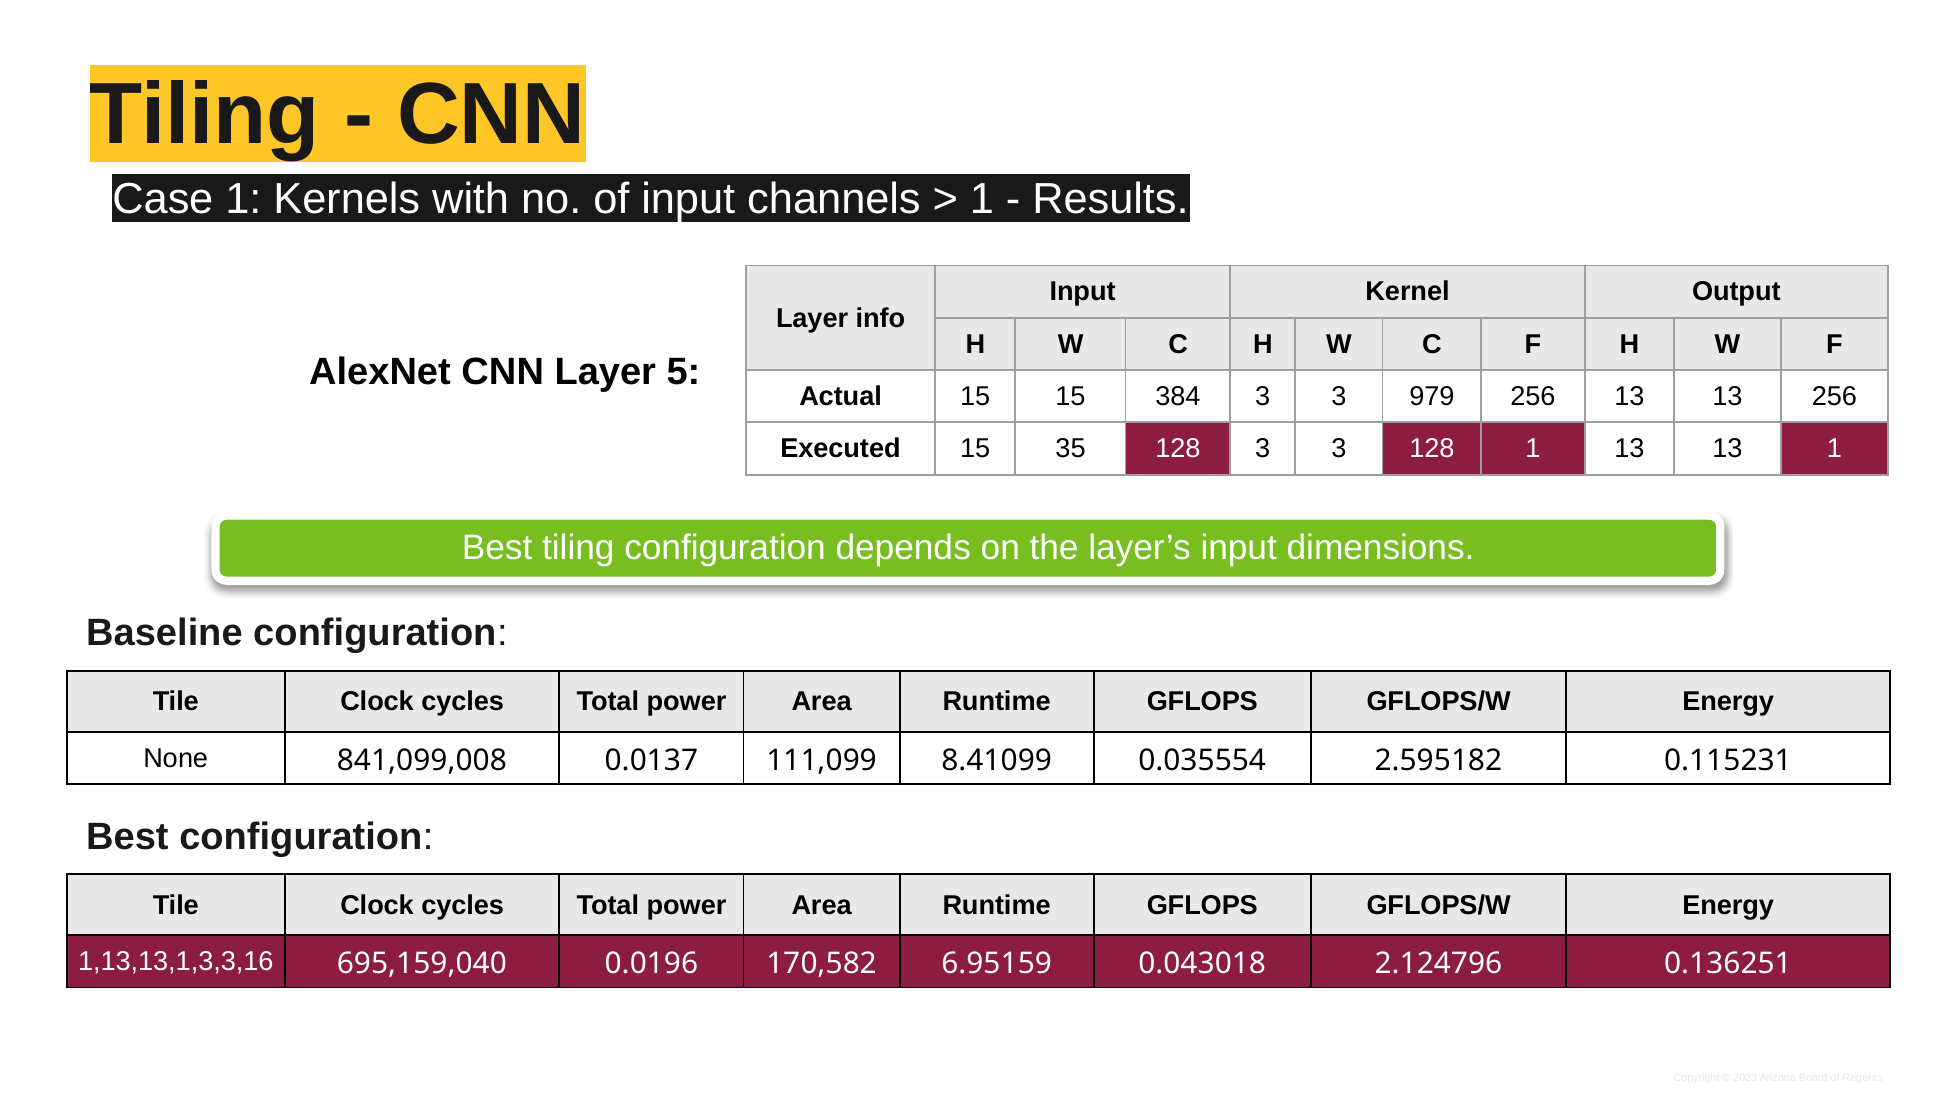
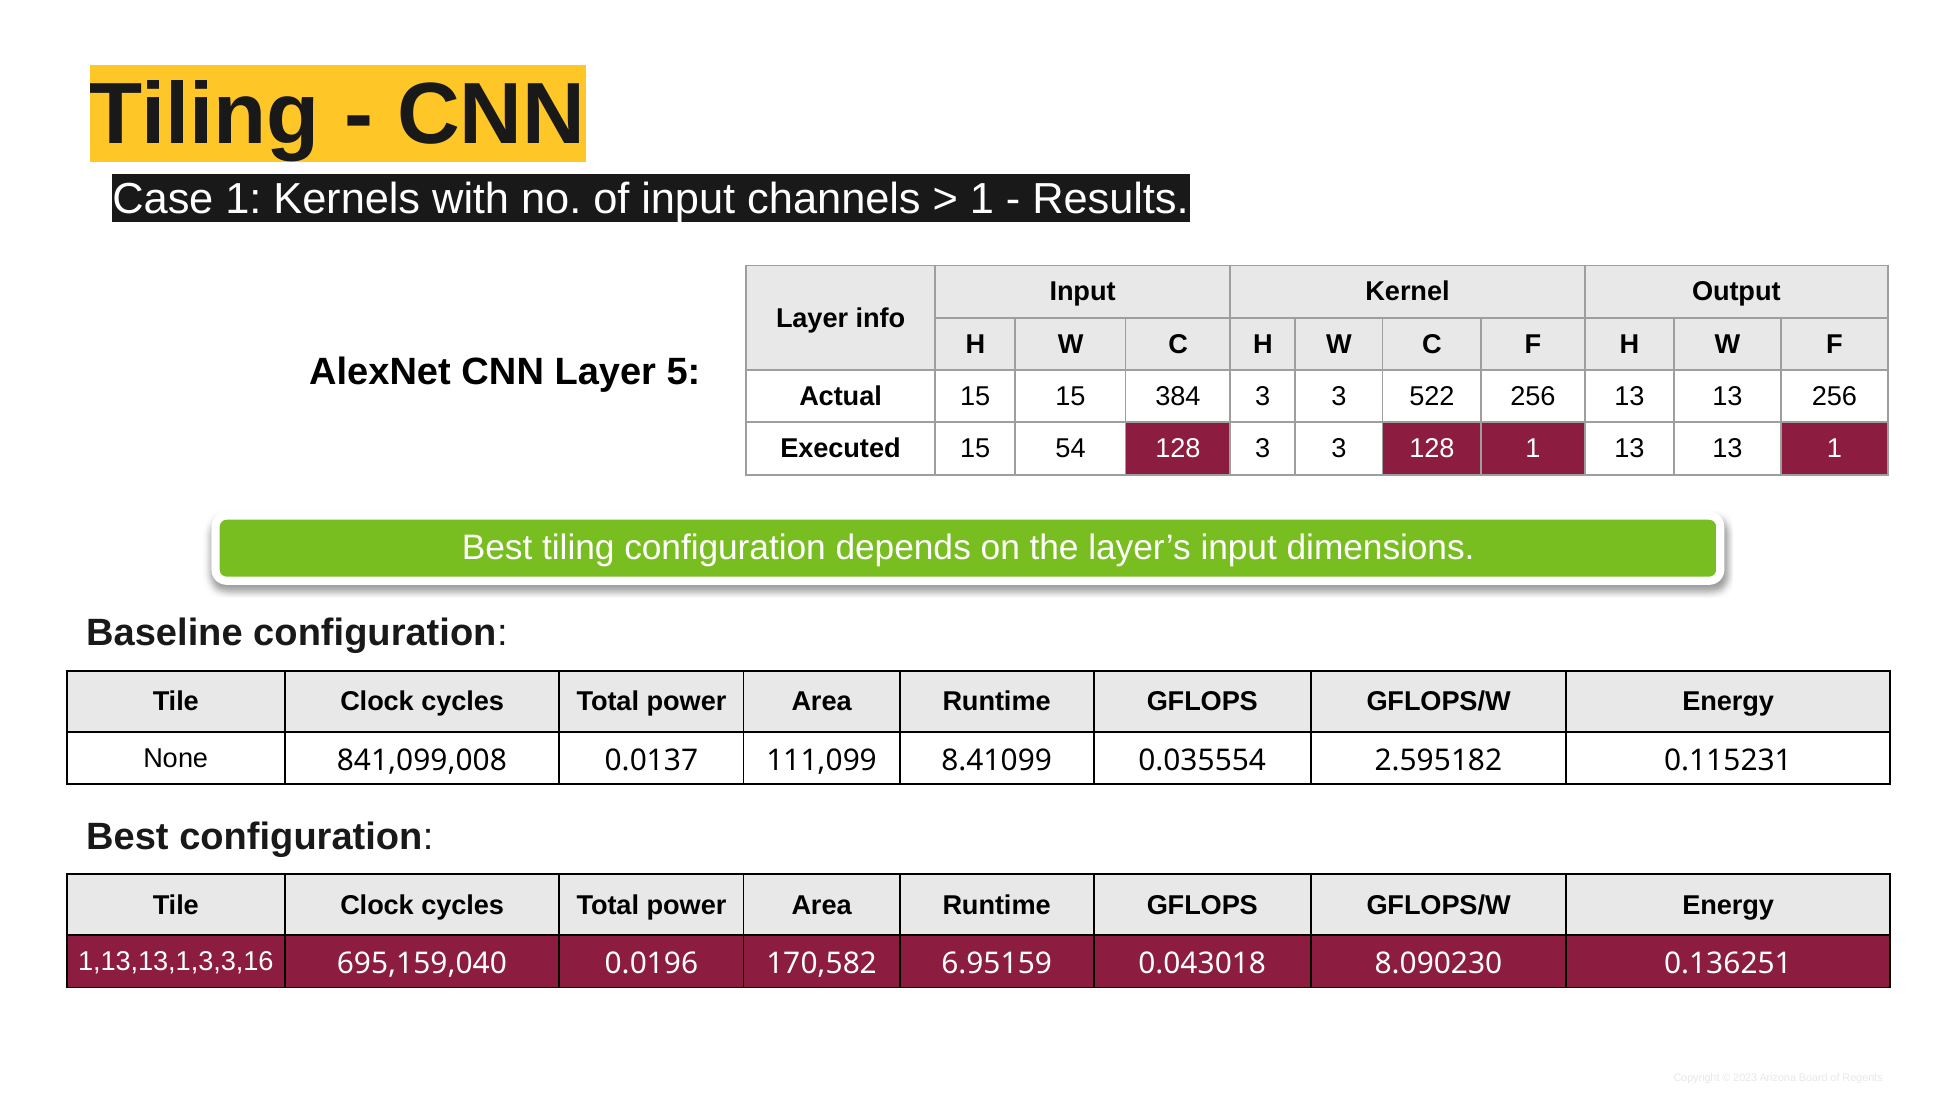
979: 979 -> 522
35: 35 -> 54
2.124796: 2.124796 -> 8.090230
